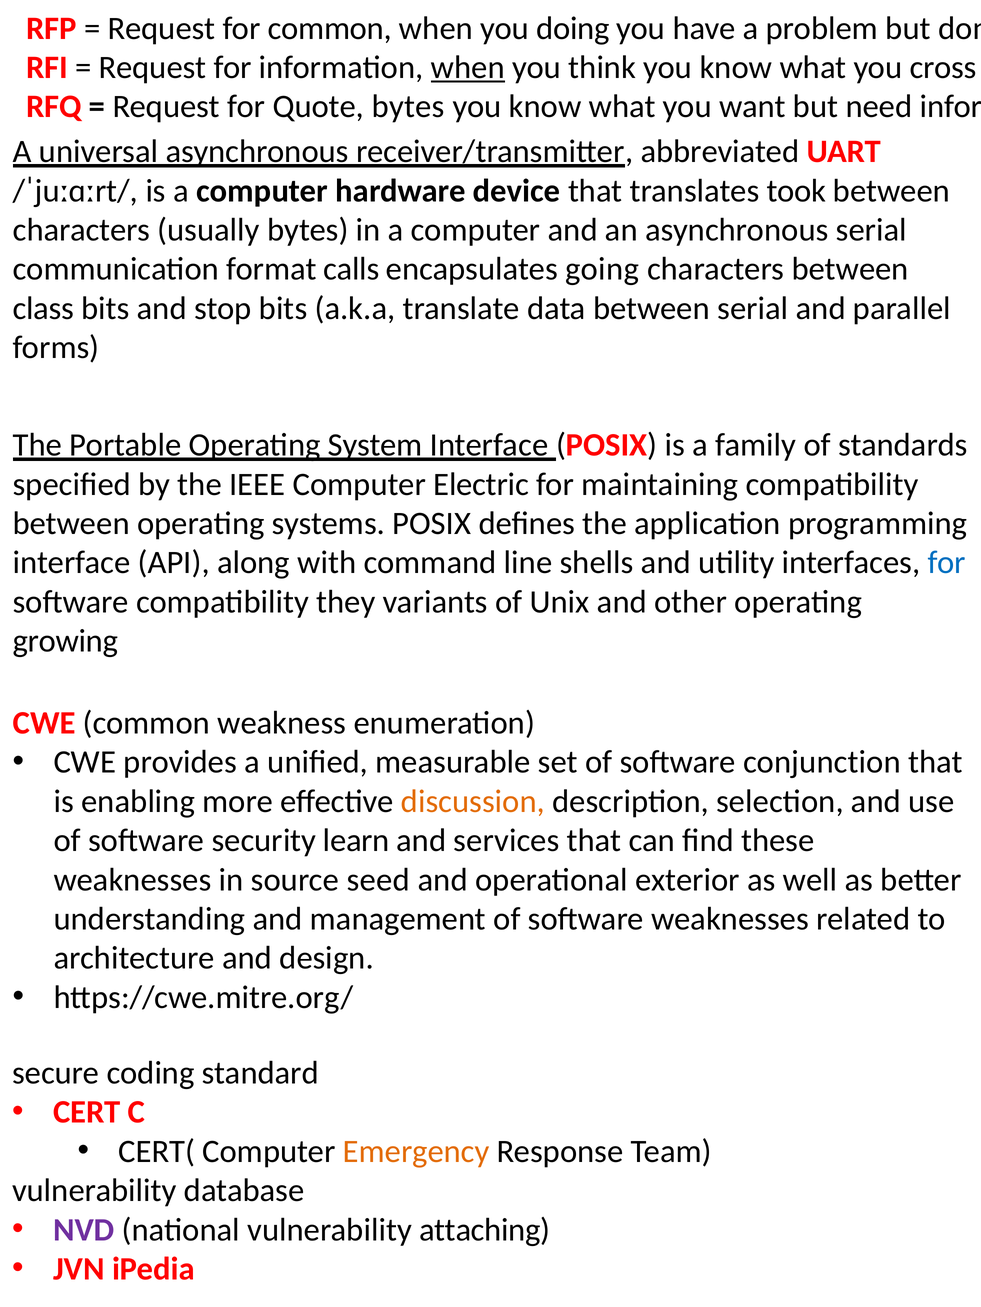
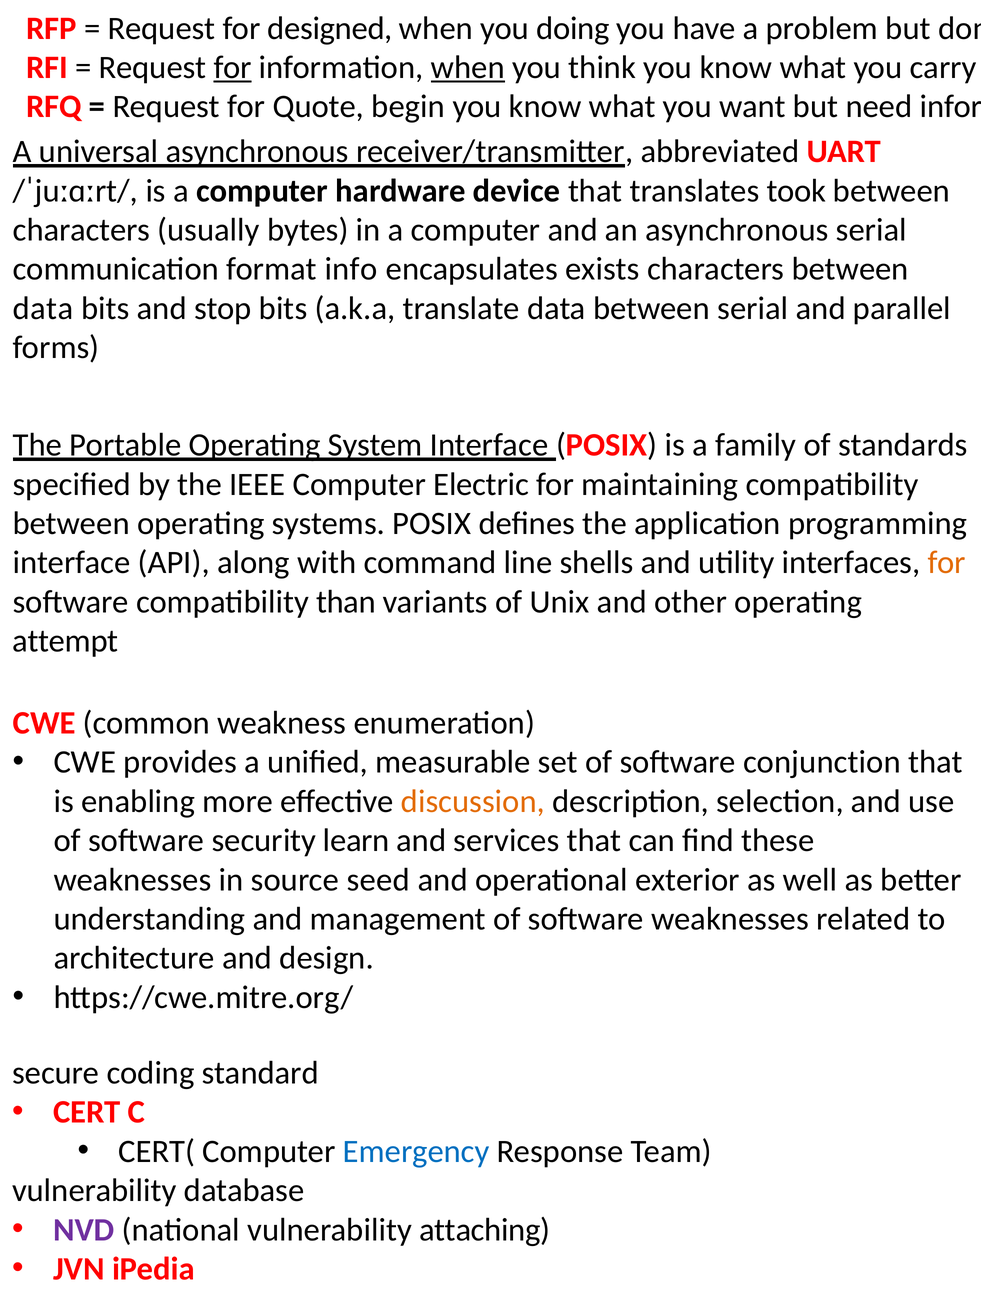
for common: common -> designed
for at (233, 68) underline: none -> present
cross: cross -> carry
Quote bytes: bytes -> begin
calls: calls -> info
going: going -> exists
class at (43, 309): class -> data
for at (947, 563) colour: blue -> orange
they: they -> than
growing: growing -> attempt
Emergency colour: orange -> blue
